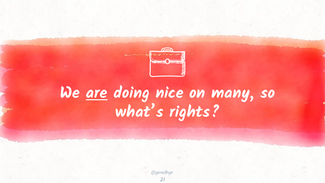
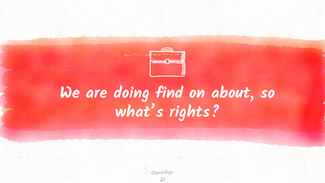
are underline: present -> none
nice: nice -> find
many: many -> about
